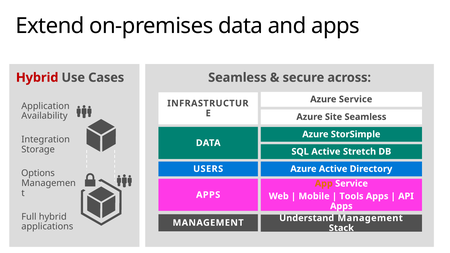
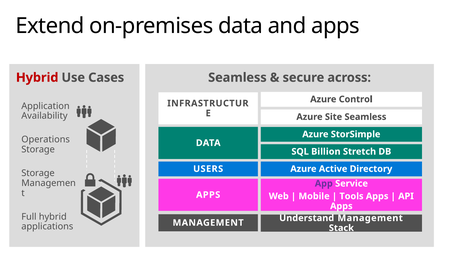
Azure Service: Service -> Control
Integration: Integration -> Operations
SQL Active: Active -> Billion
Options at (38, 173): Options -> Storage
App colour: orange -> purple
